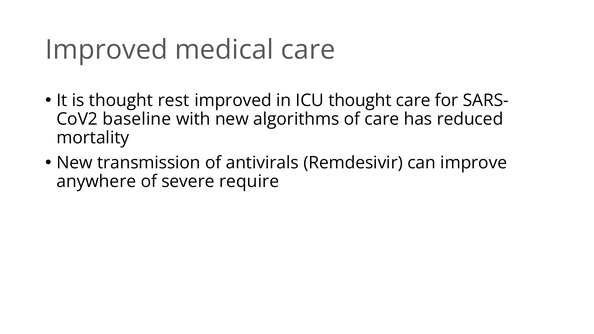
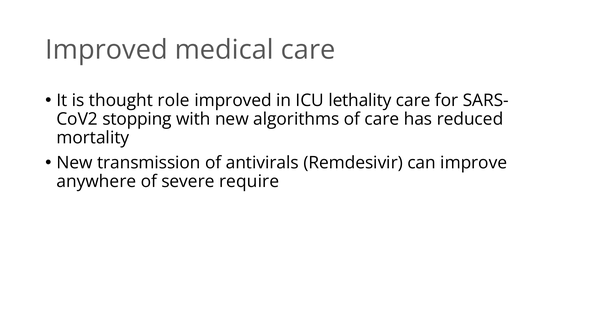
rest: rest -> role
ICU thought: thought -> lethality
baseline: baseline -> stopping
